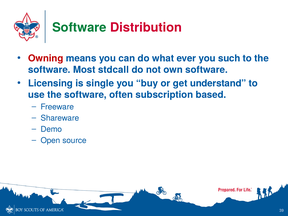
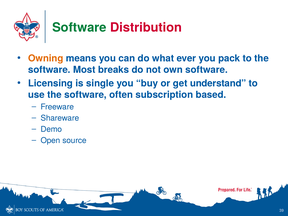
Owning colour: red -> orange
such: such -> pack
stdcall: stdcall -> breaks
